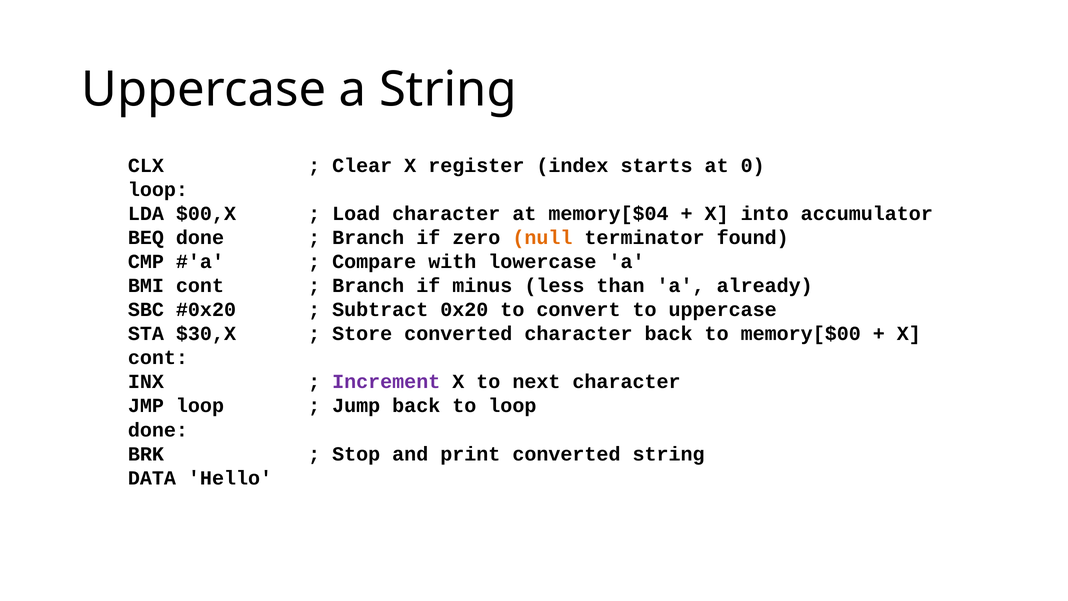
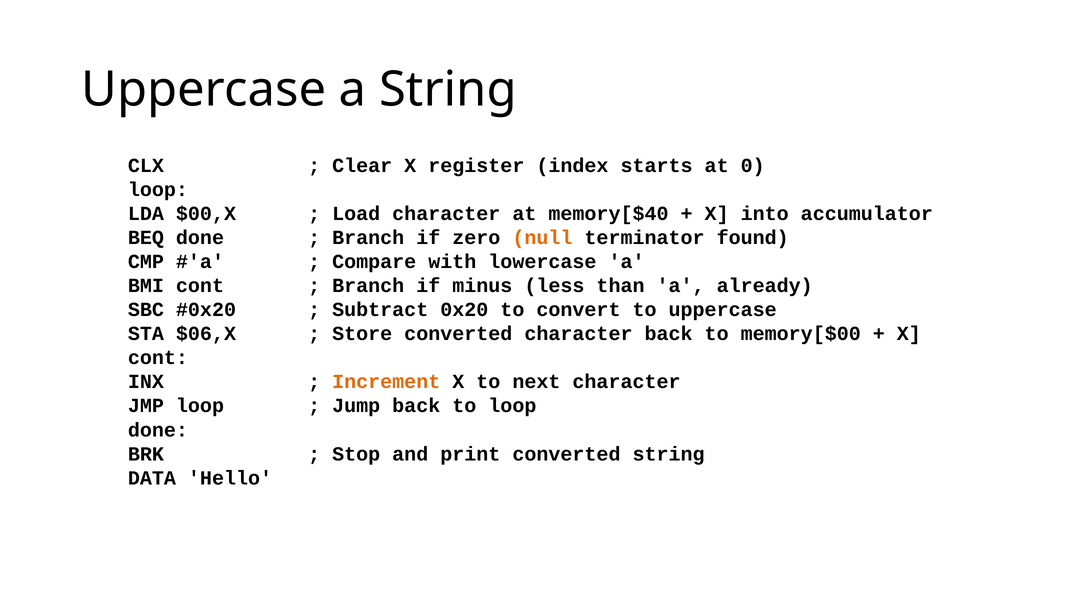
memory[$04: memory[$04 -> memory[$40
$30,X: $30,X -> $06,X
Increment colour: purple -> orange
